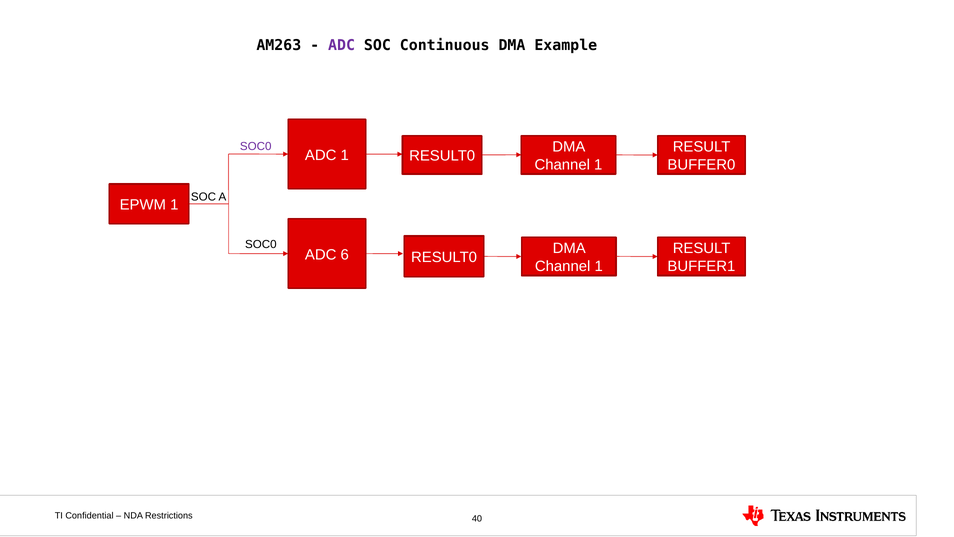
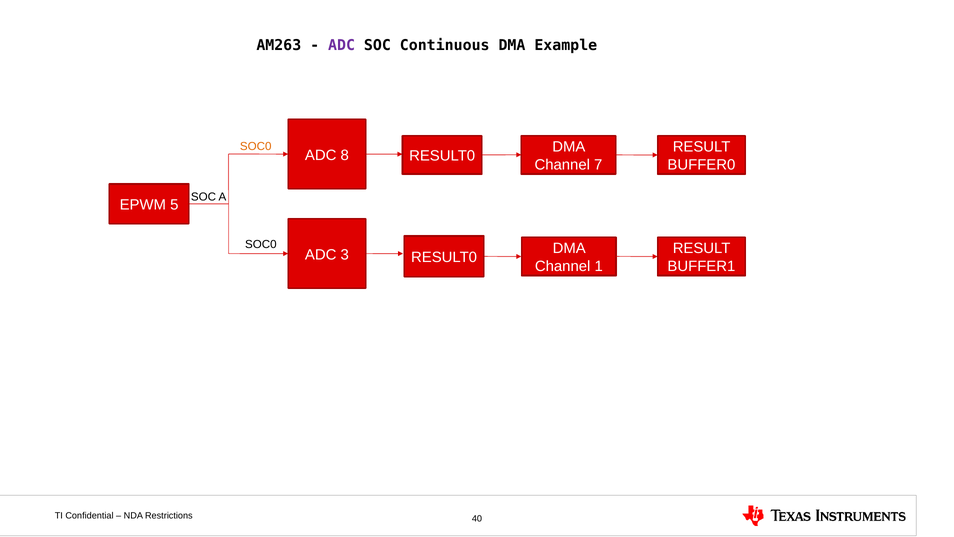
SOC0 at (256, 146) colour: purple -> orange
ADC 1: 1 -> 8
1 at (598, 165): 1 -> 7
EPWM 1: 1 -> 5
6: 6 -> 3
